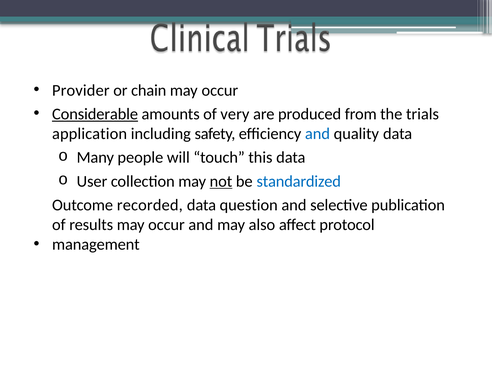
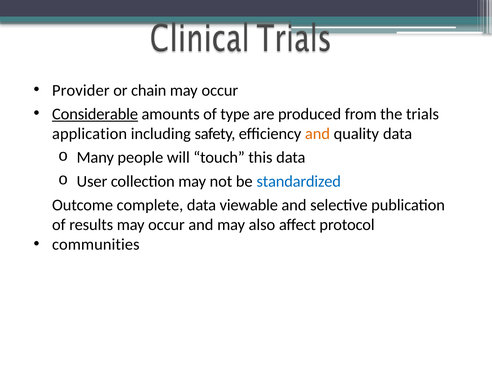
very: very -> type
and at (317, 134) colour: blue -> orange
not underline: present -> none
recorded: recorded -> complete
question: question -> viewable
management: management -> communities
